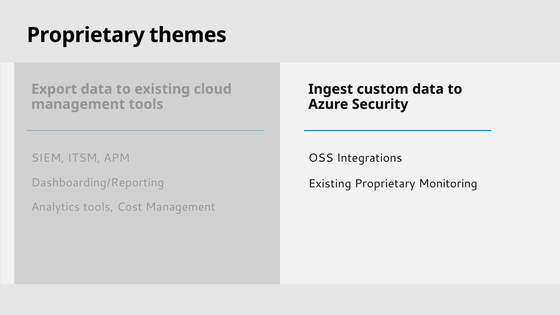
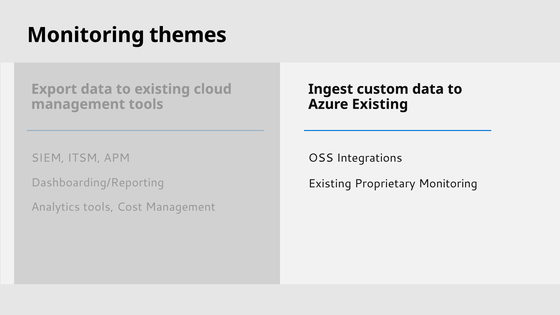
Proprietary at (86, 35): Proprietary -> Monitoring
Azure Security: Security -> Existing
